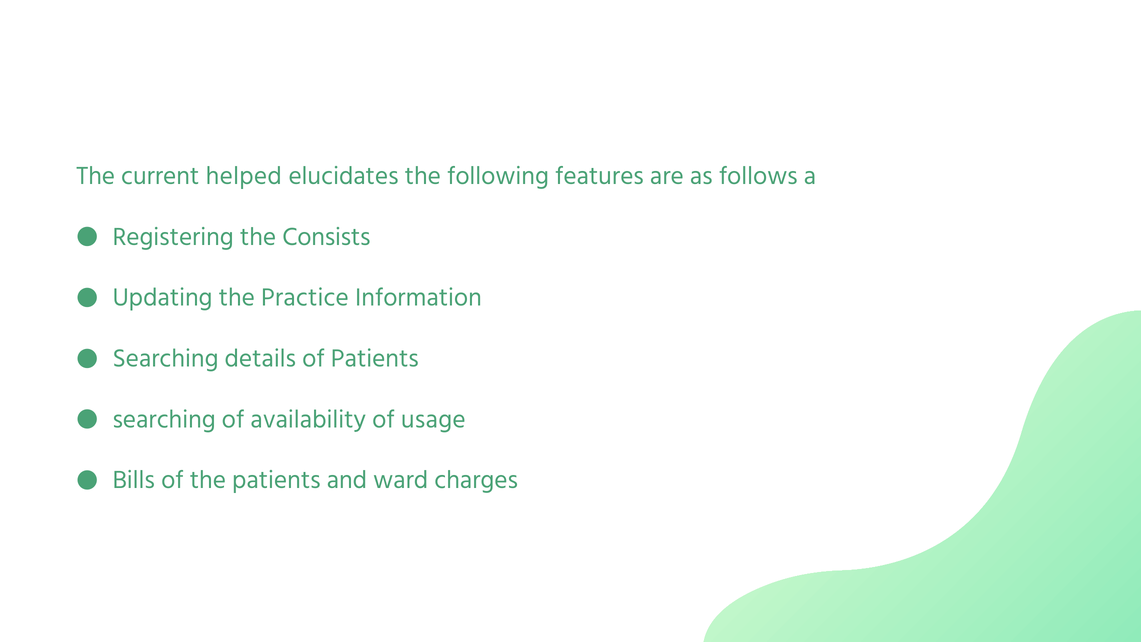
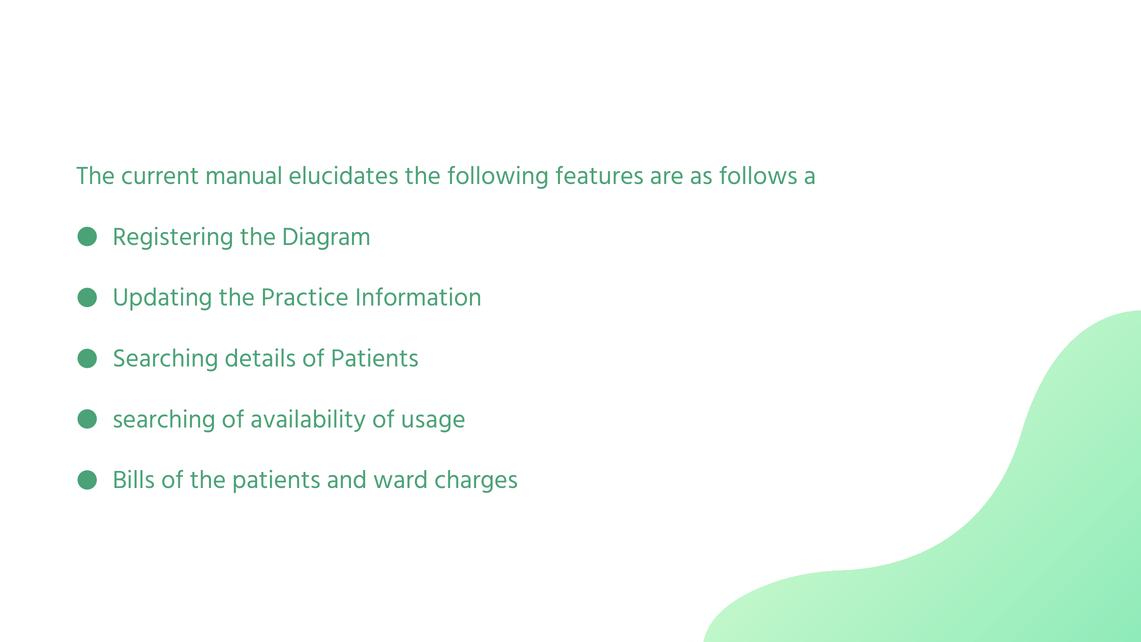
helped: helped -> manual
Consists: Consists -> Diagram
